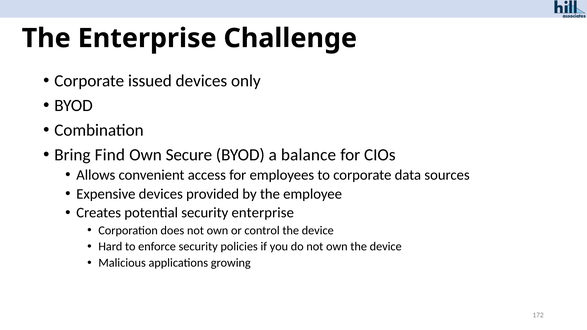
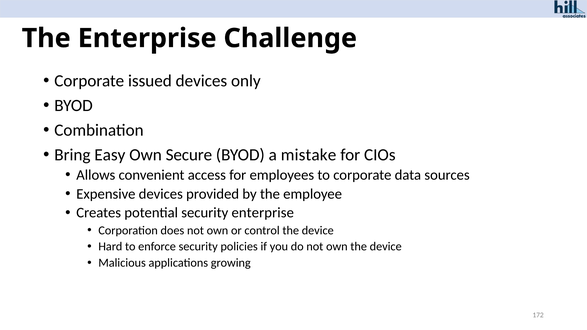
Find: Find -> Easy
balance: balance -> mistake
